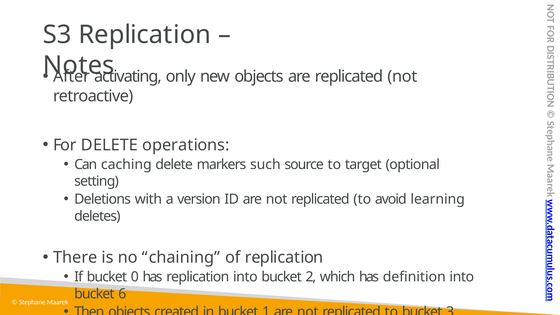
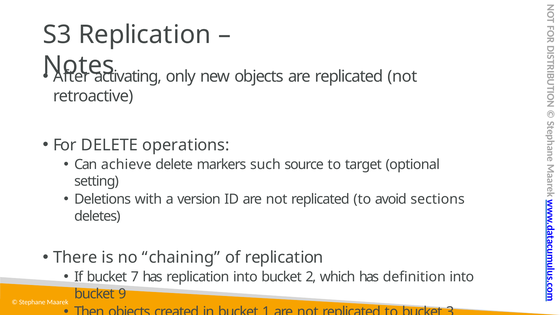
caching: caching -> achieve
learning: learning -> sections
0: 0 -> 7
6: 6 -> 9
